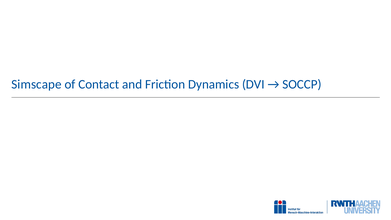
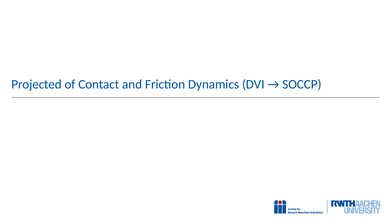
Simscape: Simscape -> Projected
